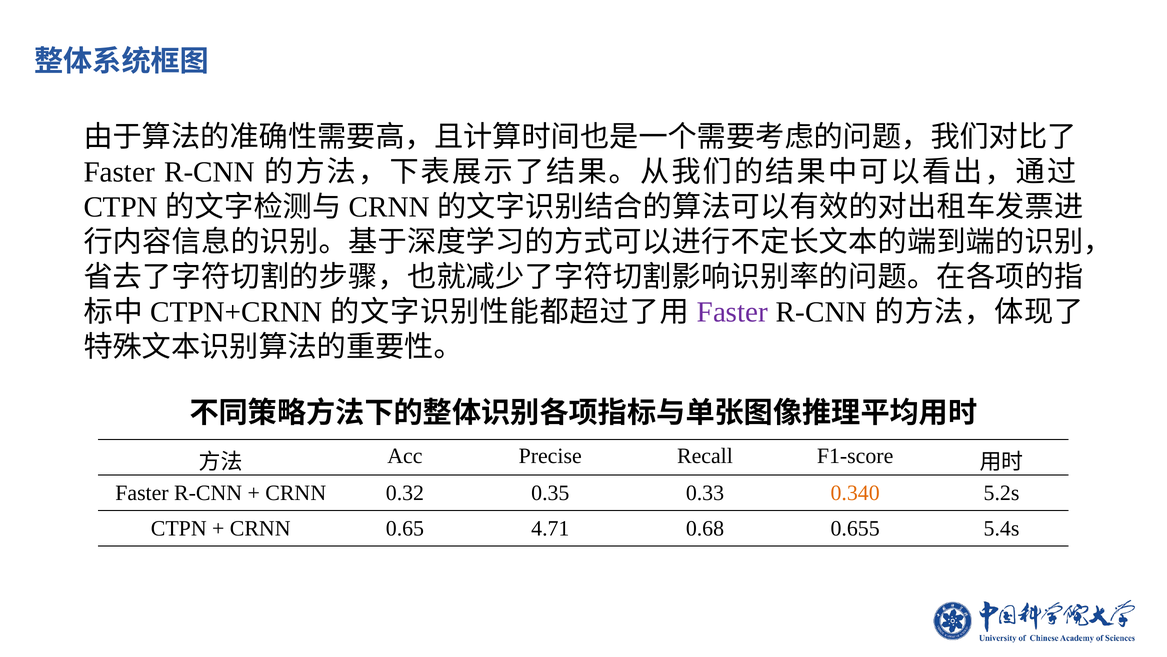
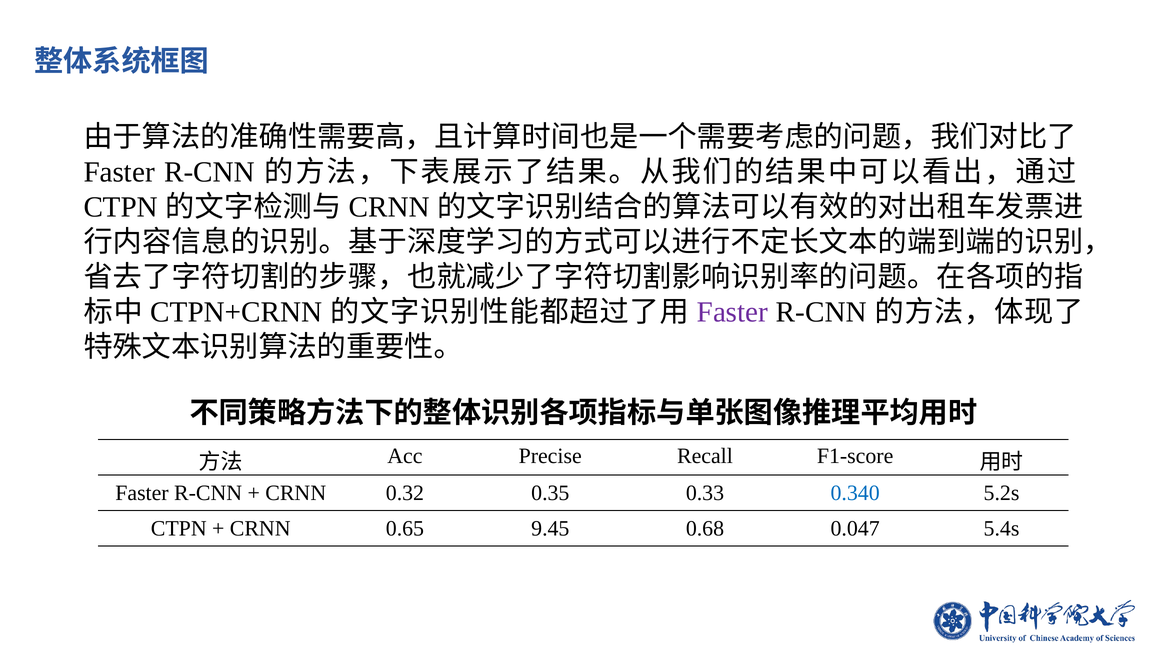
0.340 colour: orange -> blue
4.71: 4.71 -> 9.45
0.655: 0.655 -> 0.047
